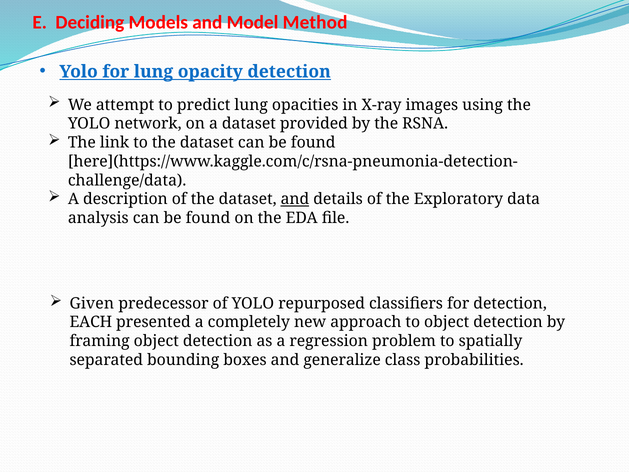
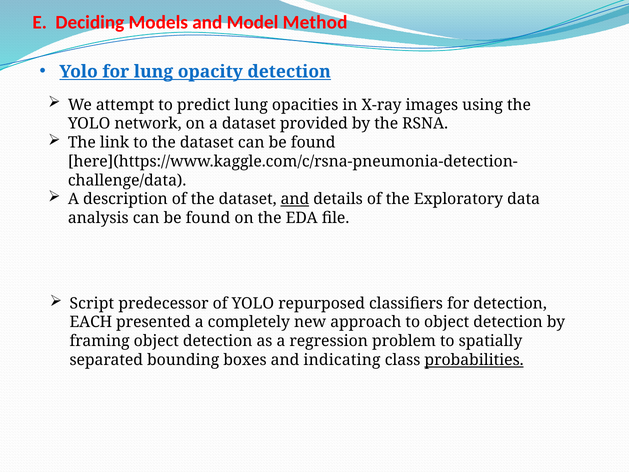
Given: Given -> Script
generalize: generalize -> indicating
probabilities underline: none -> present
